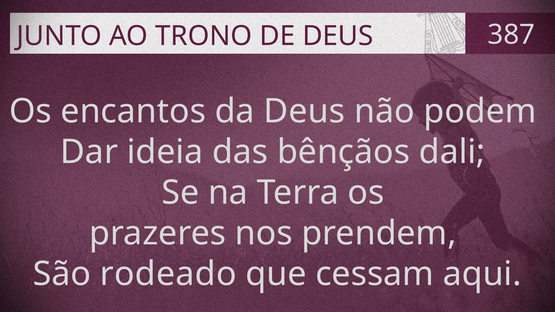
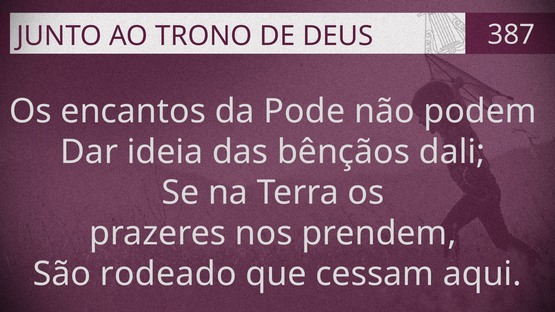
da Deus: Deus -> Pode
